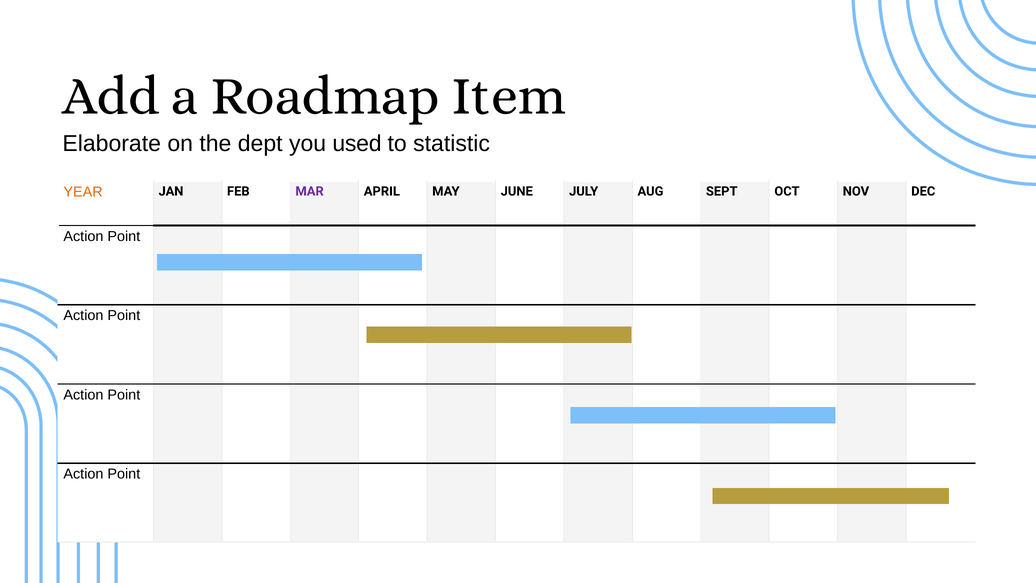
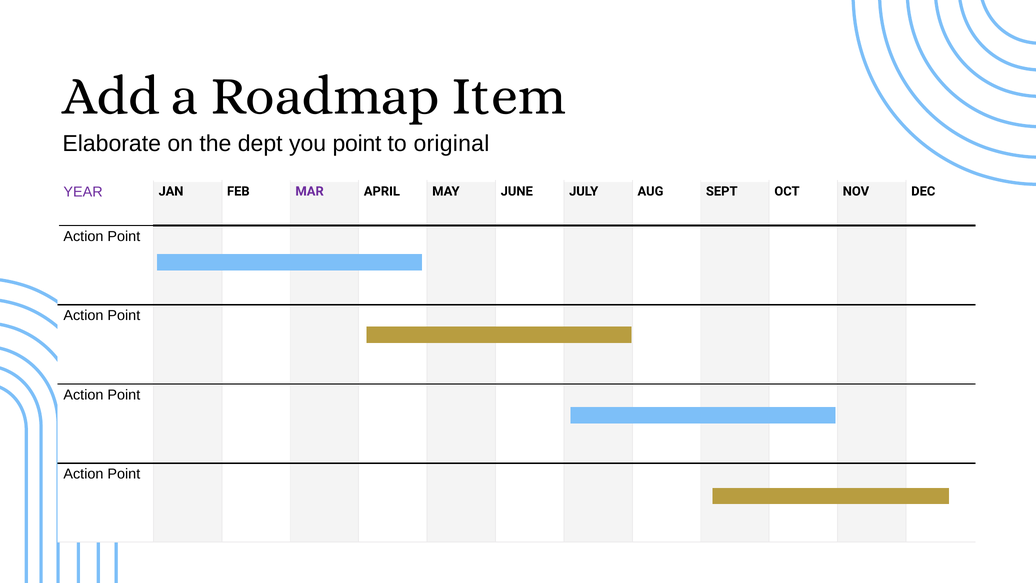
you used: used -> point
statistic: statistic -> original
YEAR colour: orange -> purple
